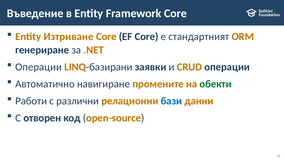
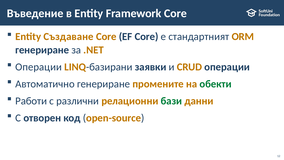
Изтриване: Изтриване -> Създаване
Автоматично навигиране: навигиране -> генериране
бази colour: blue -> green
